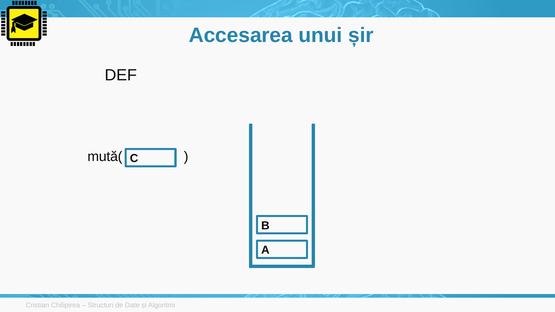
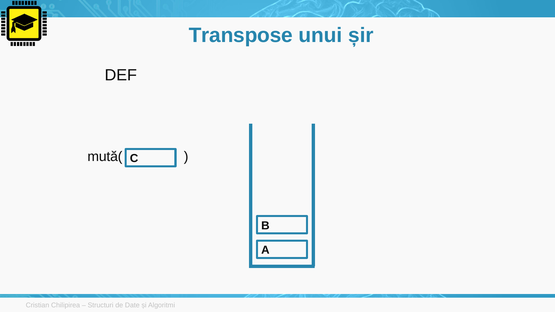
Accesarea: Accesarea -> Transpose
